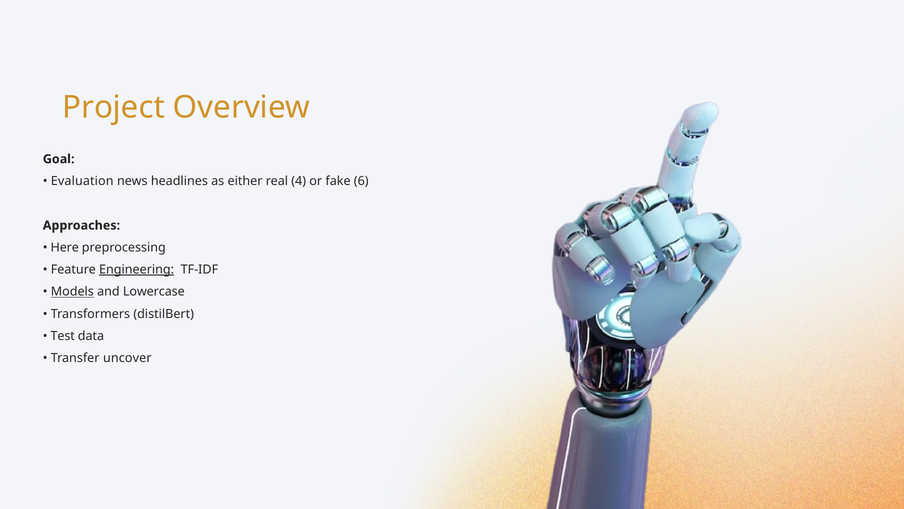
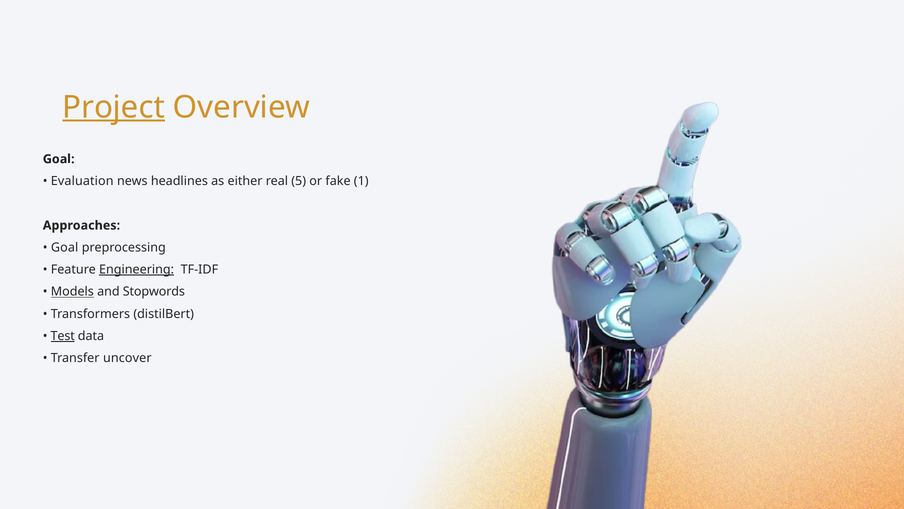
Project underline: none -> present
4: 4 -> 5
6: 6 -> 1
Here at (65, 247): Here -> Goal
Lowercase: Lowercase -> Stopwords
Test underline: none -> present
